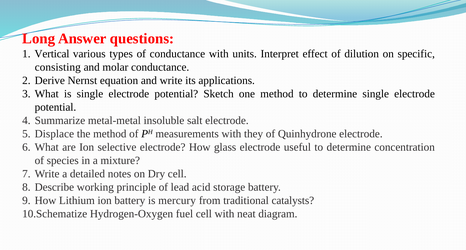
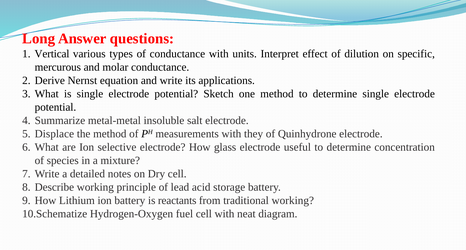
consisting: consisting -> mercurous
mercury: mercury -> reactants
traditional catalysts: catalysts -> working
